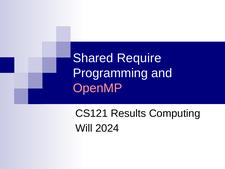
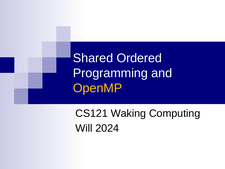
Require: Require -> Ordered
OpenMP colour: pink -> yellow
Results: Results -> Waking
